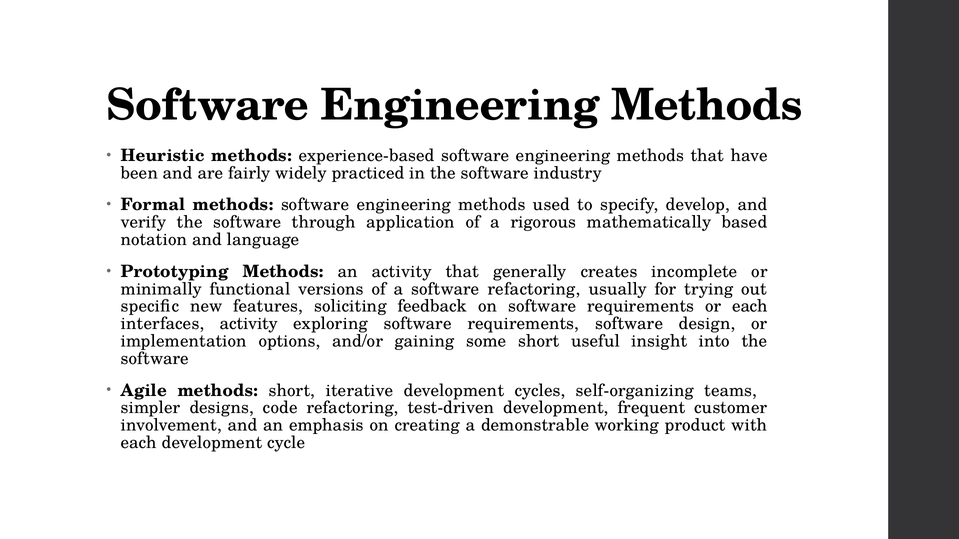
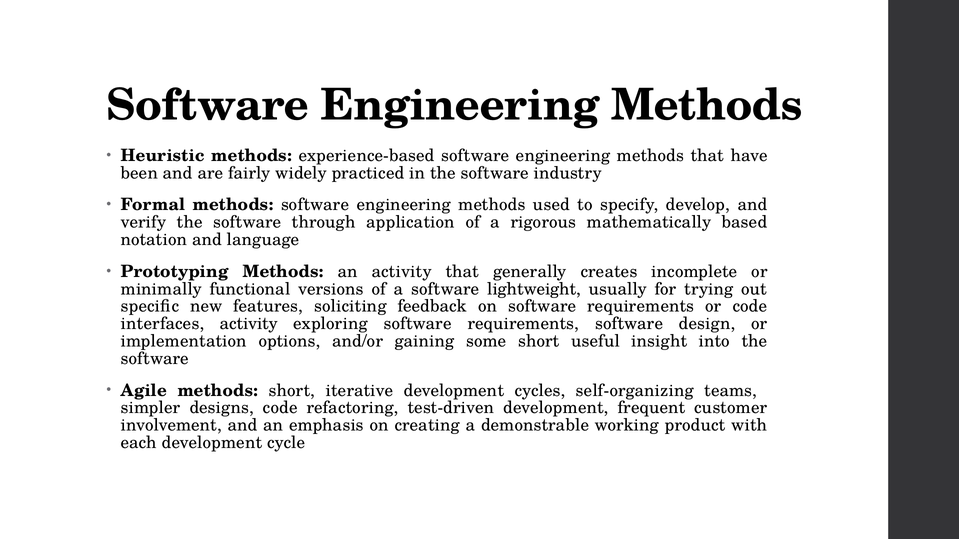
software refactoring: refactoring -> lightweight
or each: each -> code
